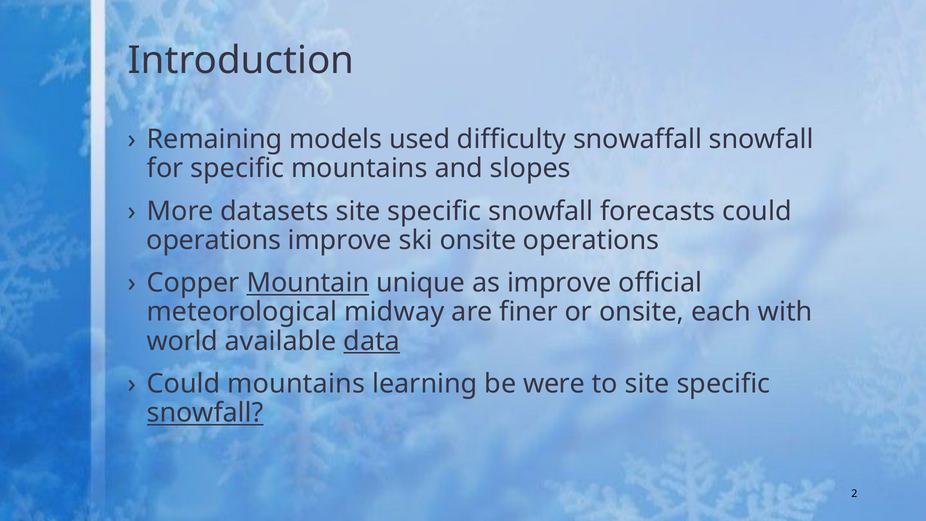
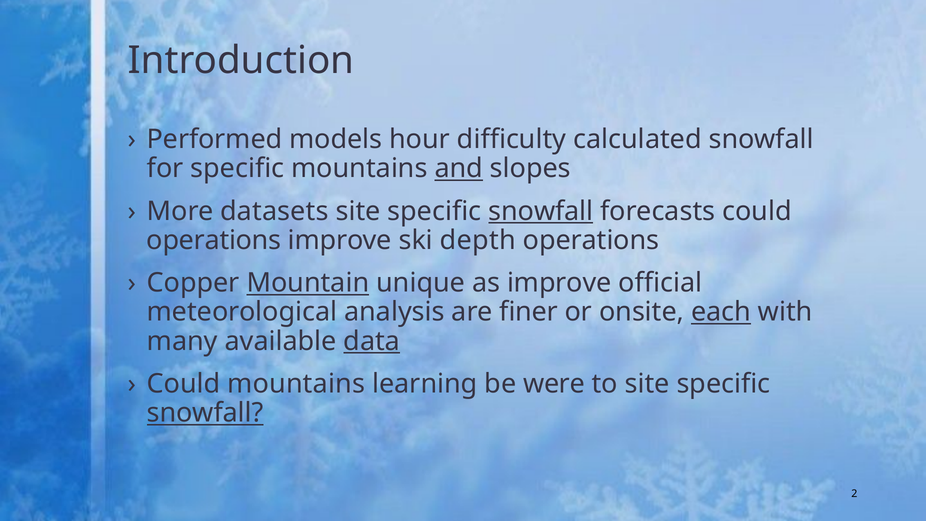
Remaining: Remaining -> Performed
used: used -> hour
snowaffall: snowaffall -> calculated
and underline: none -> present
snowfall at (541, 211) underline: none -> present
ski onsite: onsite -> depth
midway: midway -> analysis
each underline: none -> present
world: world -> many
